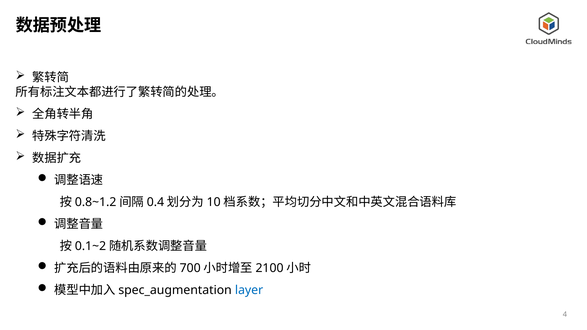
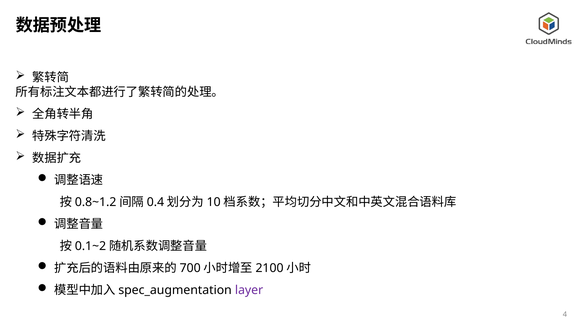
layer colour: blue -> purple
